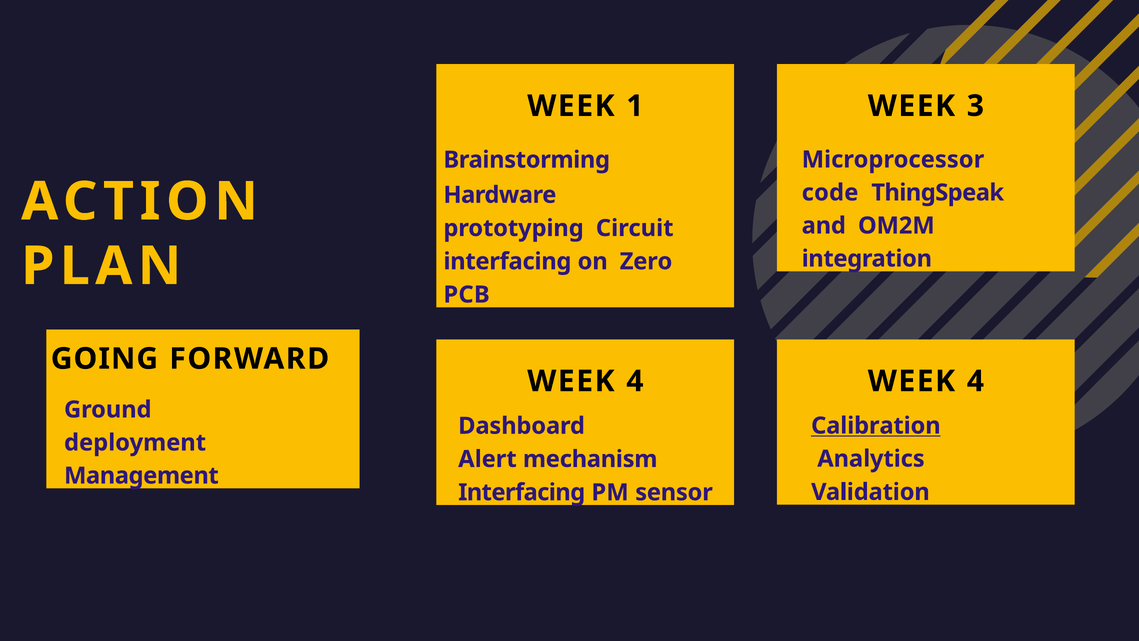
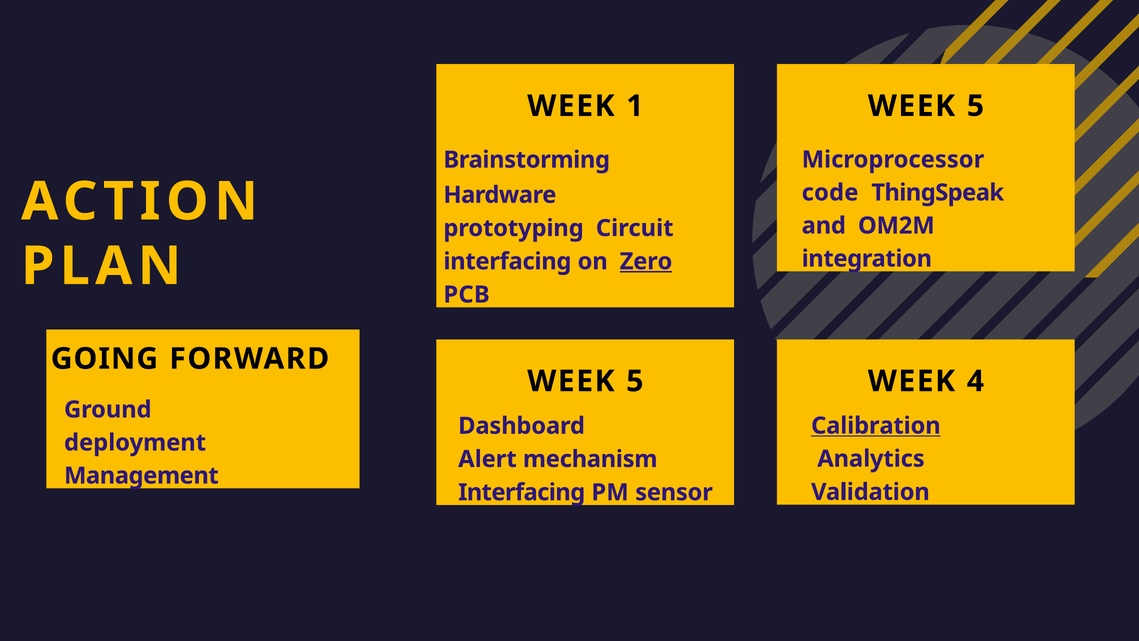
3 at (975, 106): 3 -> 5
Zero underline: none -> present
4 at (635, 381): 4 -> 5
